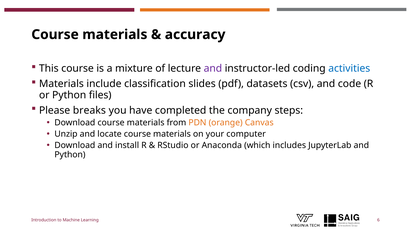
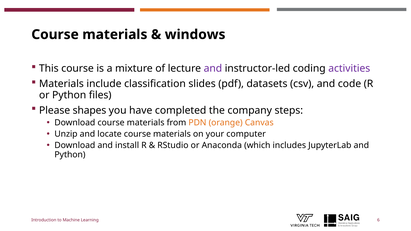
accuracy: accuracy -> windows
activities colour: blue -> purple
breaks: breaks -> shapes
